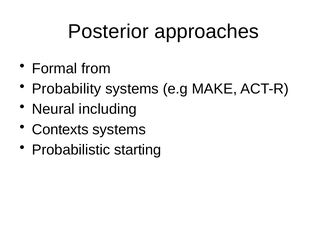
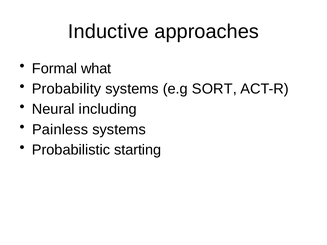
Posterior: Posterior -> Inductive
from: from -> what
MAKE: MAKE -> SORT
Contexts: Contexts -> Painless
